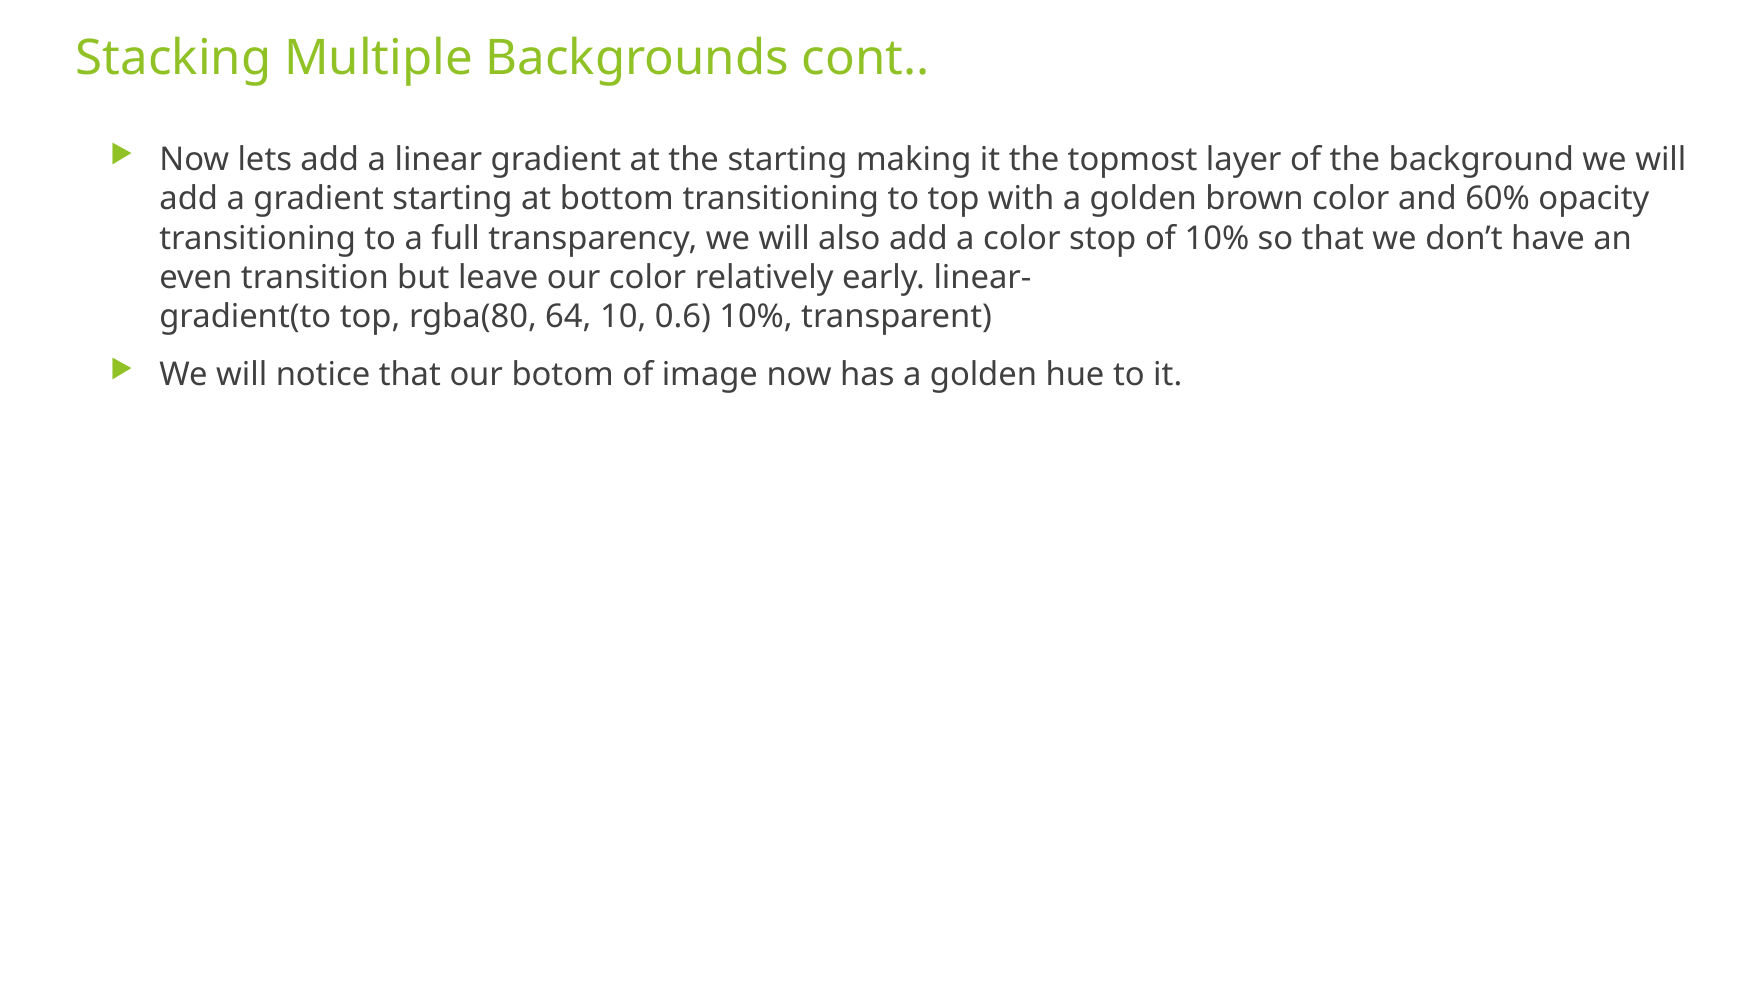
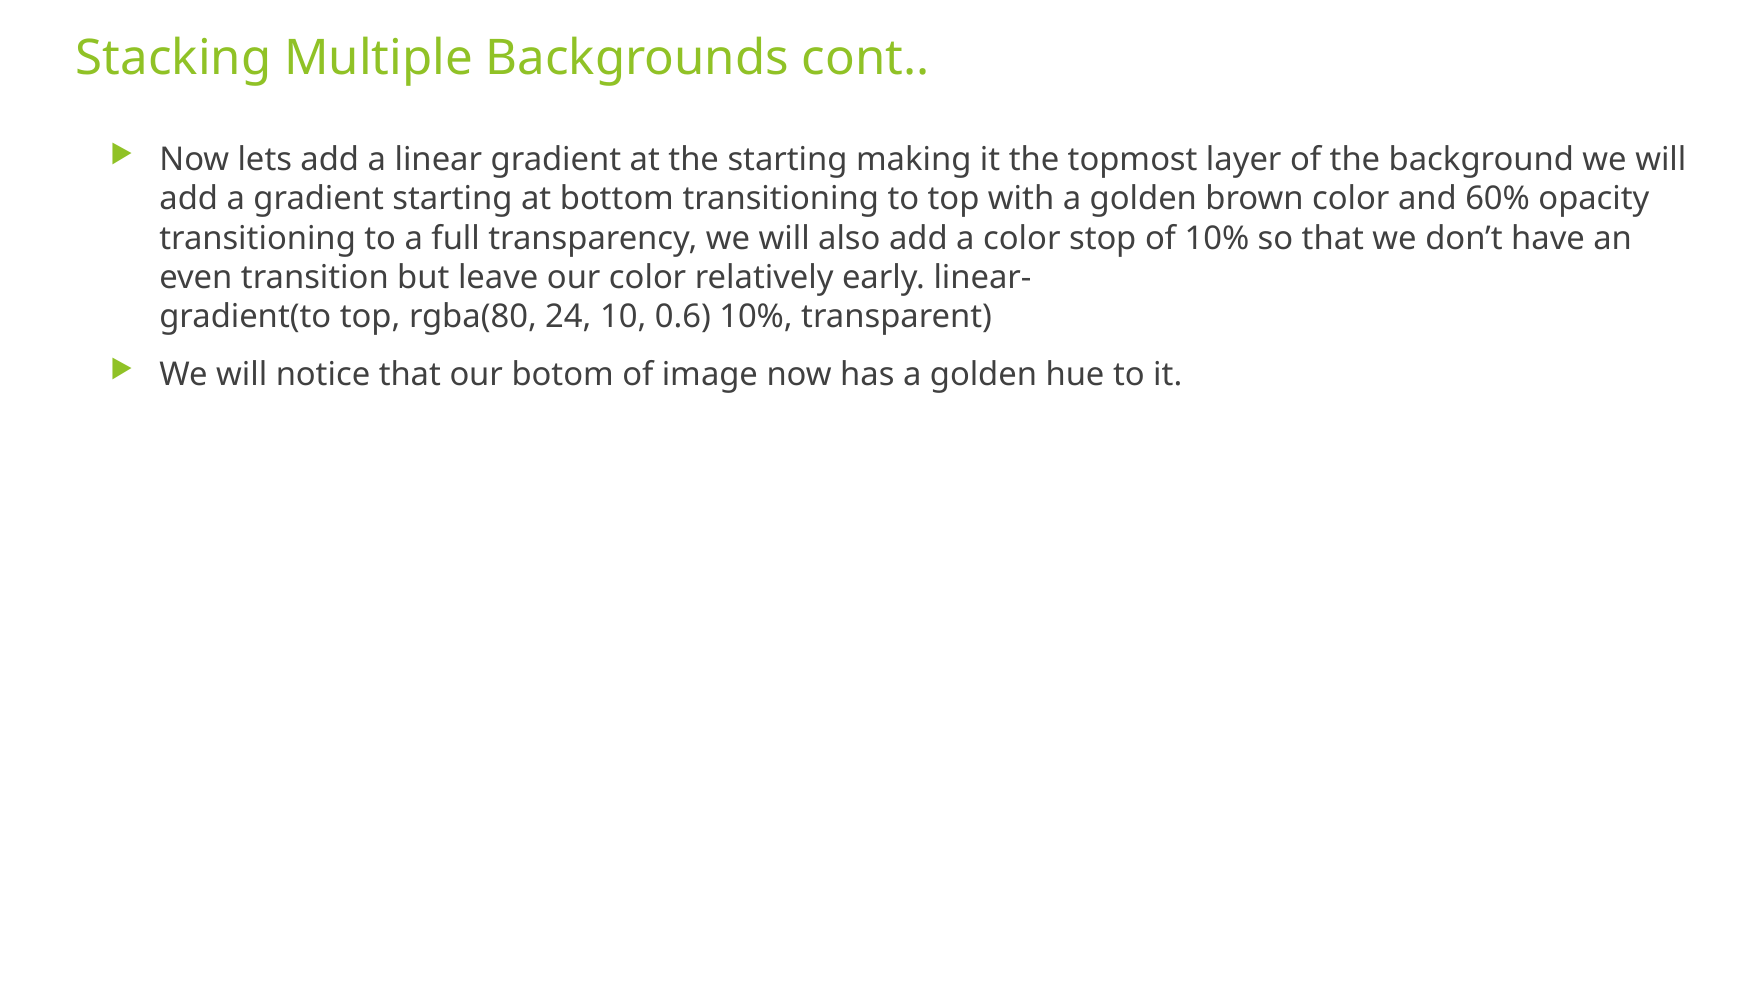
64: 64 -> 24
